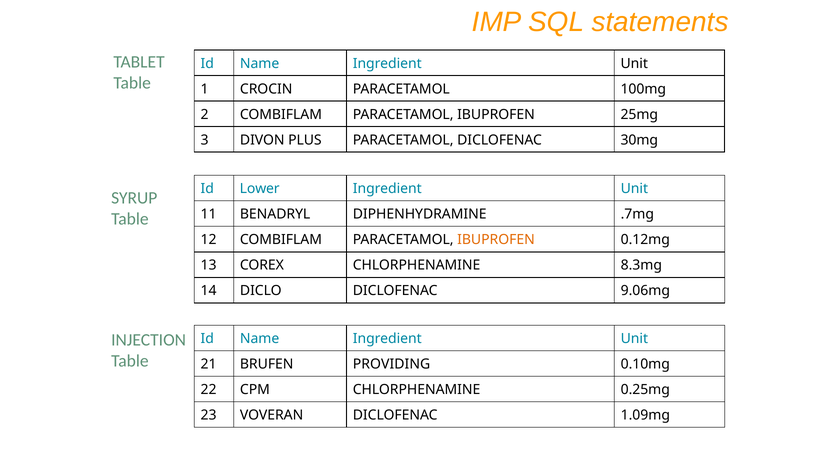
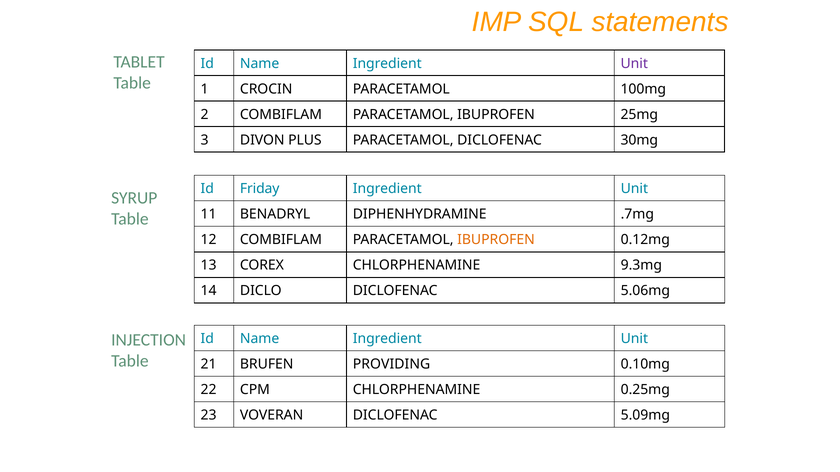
Unit at (634, 63) colour: black -> purple
Lower: Lower -> Friday
8.3mg: 8.3mg -> 9.3mg
9.06mg: 9.06mg -> 5.06mg
1.09mg: 1.09mg -> 5.09mg
